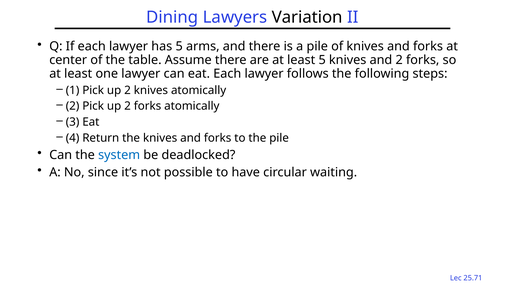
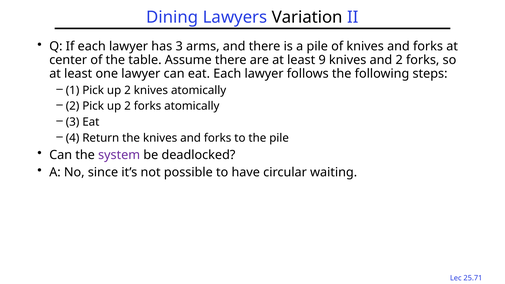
has 5: 5 -> 3
least 5: 5 -> 9
system colour: blue -> purple
